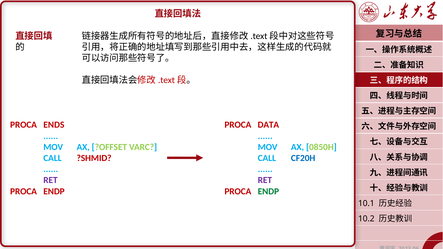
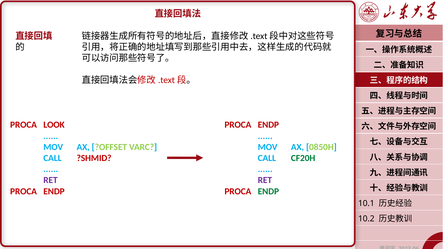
ENDS: ENDS -> LOOK
DATA at (268, 125): DATA -> ENDP
CF20H colour: blue -> green
